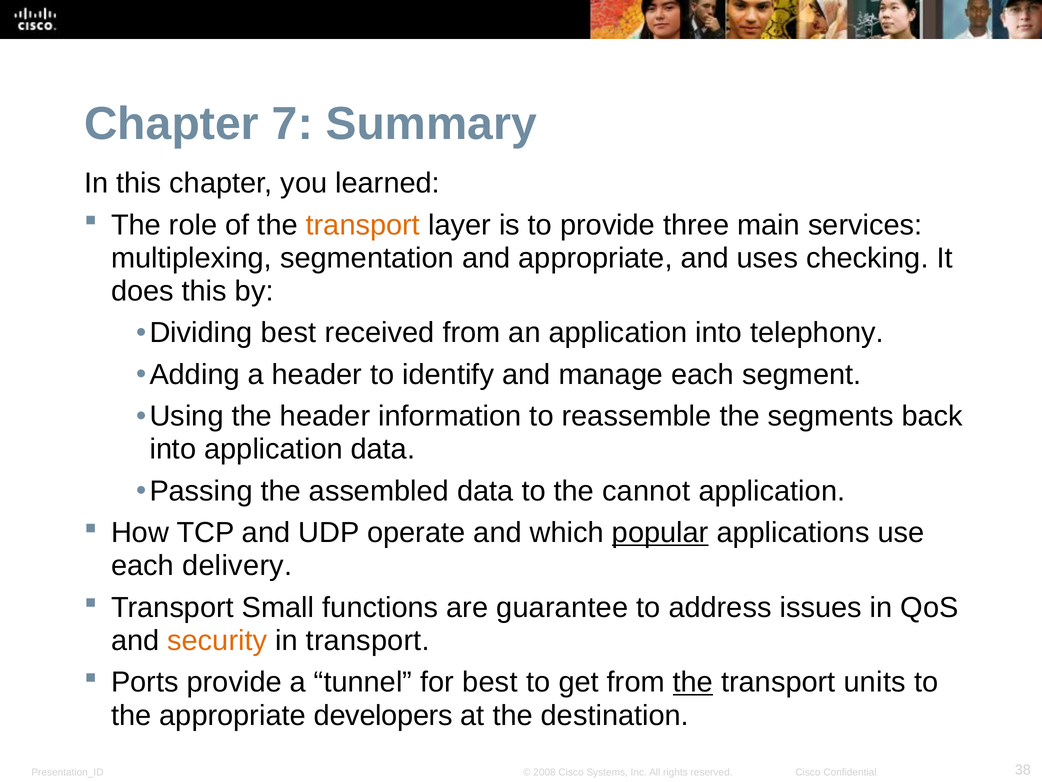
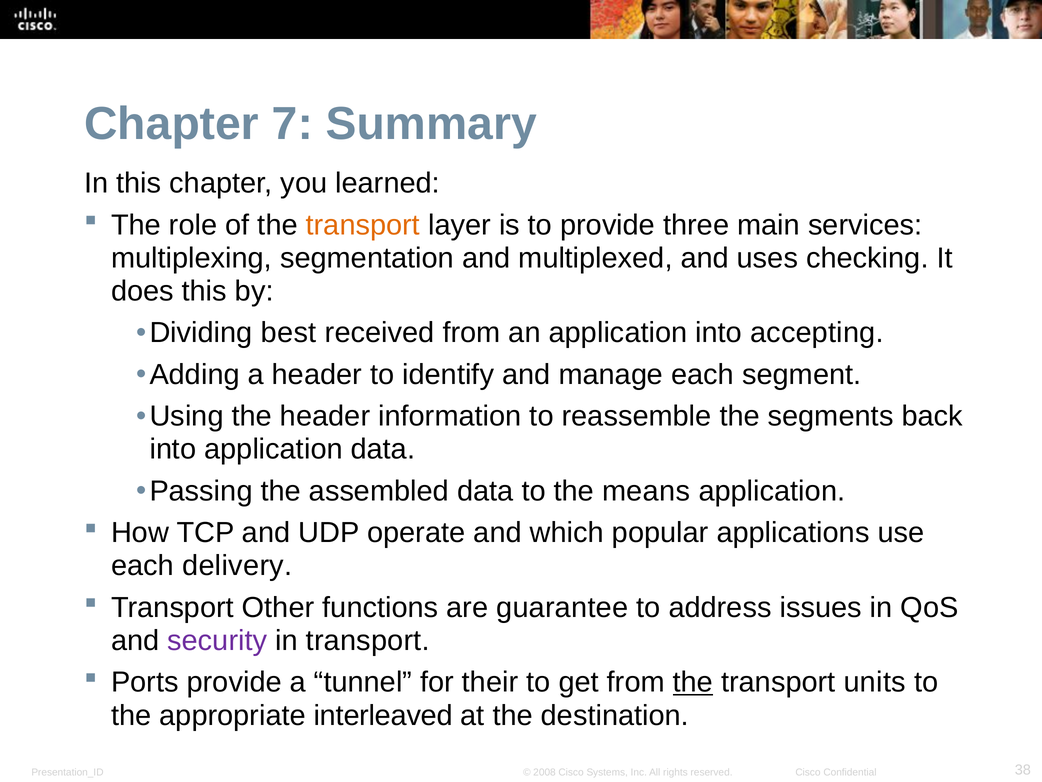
and appropriate: appropriate -> multiplexed
telephony: telephony -> accepting
cannot: cannot -> means
popular underline: present -> none
Small: Small -> Other
security colour: orange -> purple
for best: best -> their
developers: developers -> interleaved
